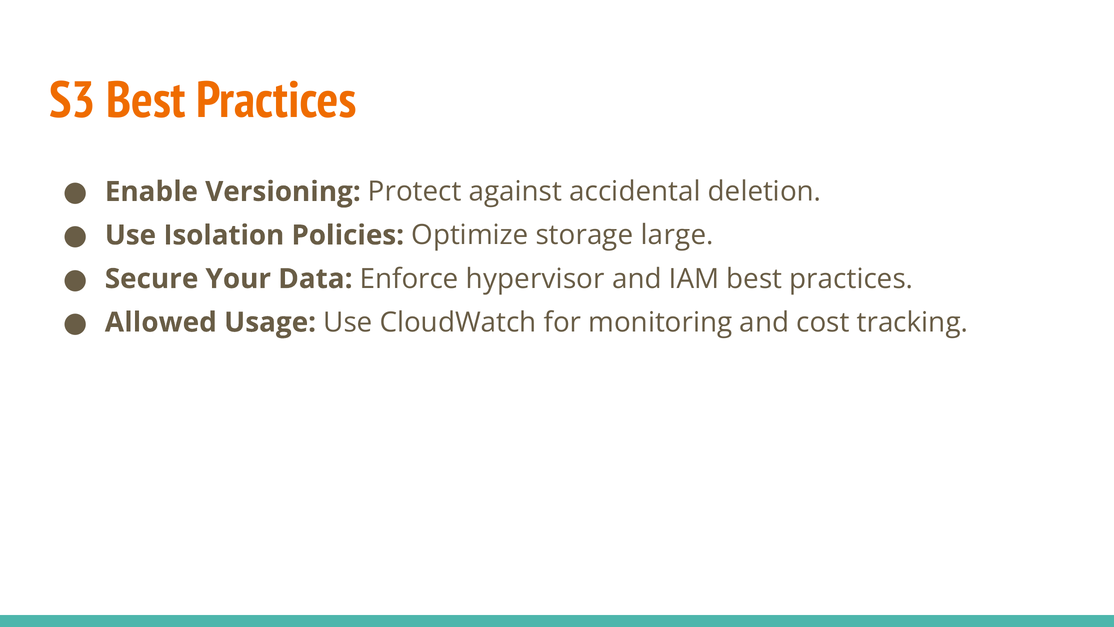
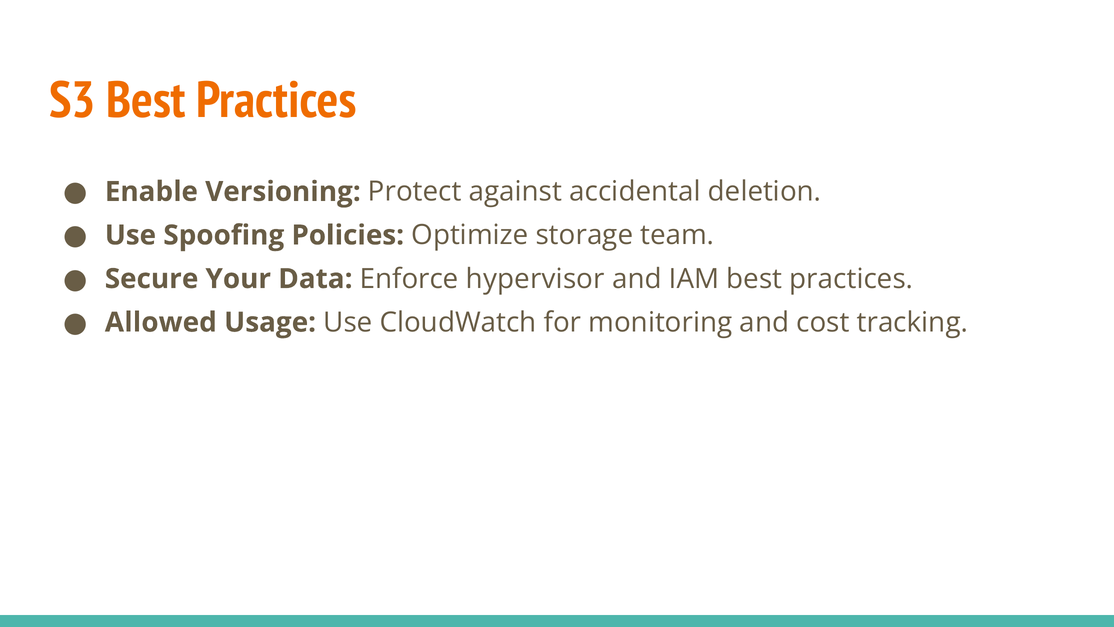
Isolation: Isolation -> Spoofing
large: large -> team
